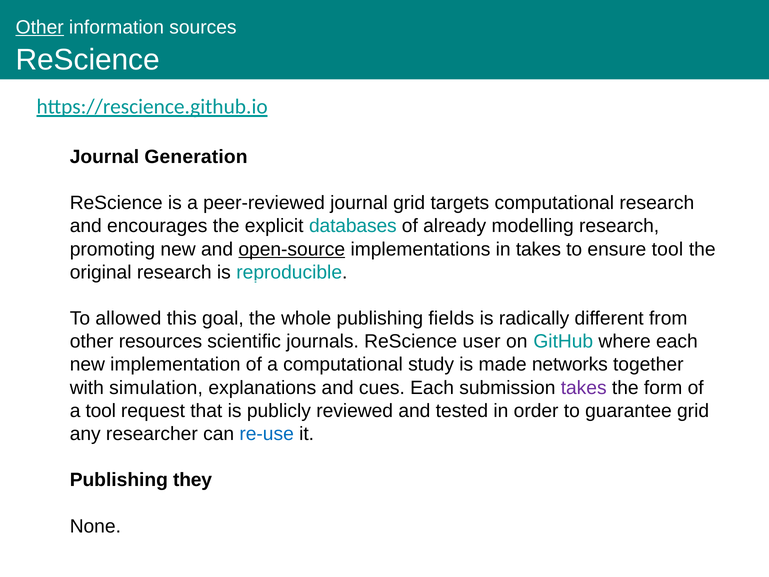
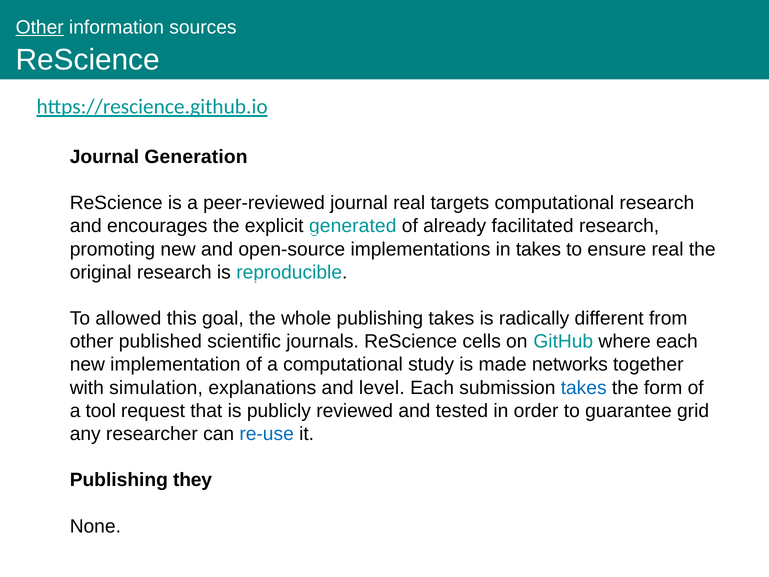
journal grid: grid -> real
databases: databases -> generated
modelling: modelling -> facilitated
open-source underline: present -> none
ensure tool: tool -> real
publishing fields: fields -> takes
resources: resources -> published
user: user -> cells
cues: cues -> level
takes at (584, 388) colour: purple -> blue
